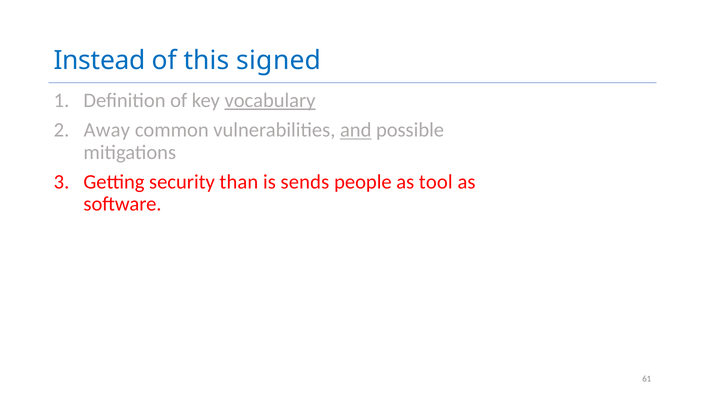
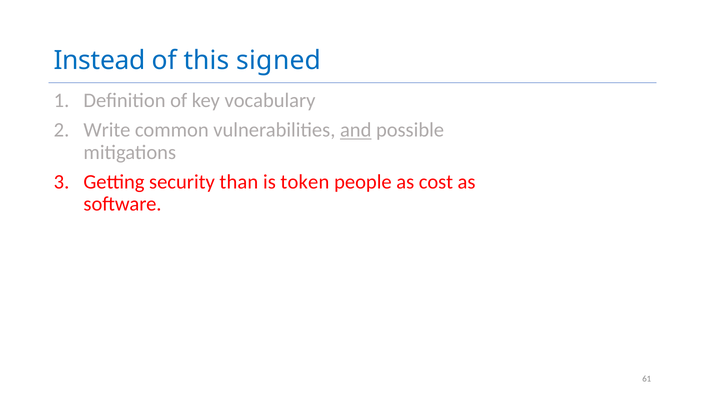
vocabulary underline: present -> none
Away: Away -> Write
sends: sends -> token
tool: tool -> cost
